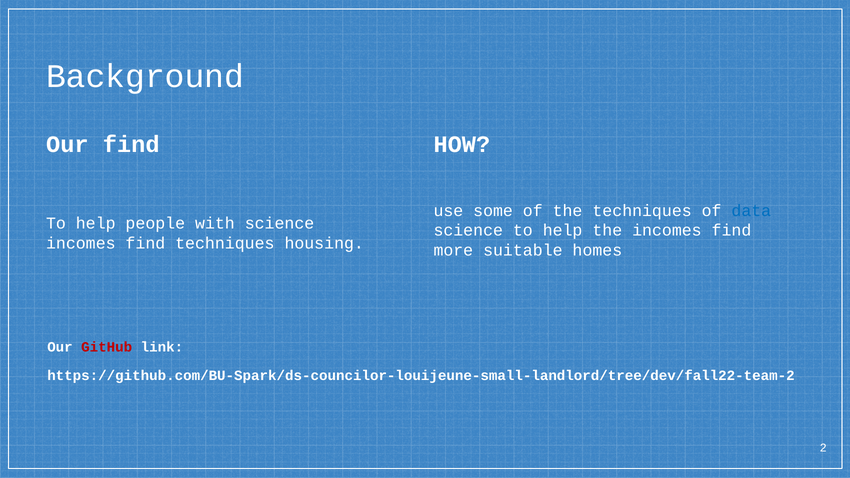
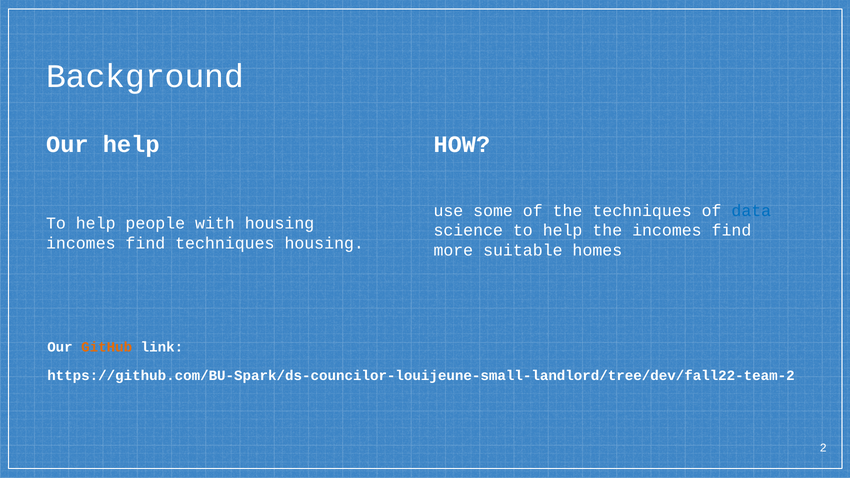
Our find: find -> help
with science: science -> housing
GitHub colour: red -> orange
